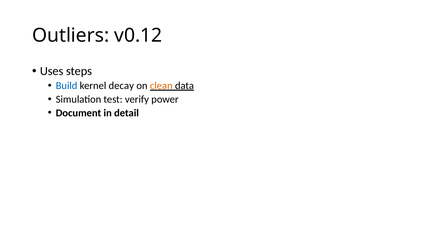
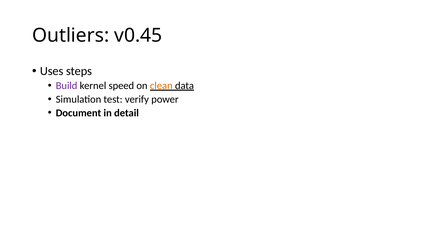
v0.12: v0.12 -> v0.45
Build colour: blue -> purple
decay: decay -> speed
